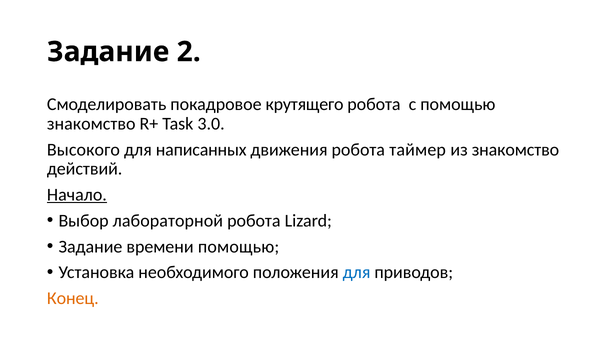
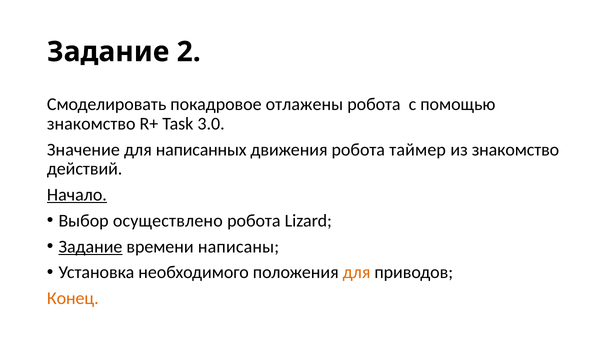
крутящего: крутящего -> отлажены
Высокого: Высокого -> Значение
лабораторной: лабораторной -> осуществлено
Задание at (90, 246) underline: none -> present
времени помощью: помощью -> написаны
для at (357, 272) colour: blue -> orange
